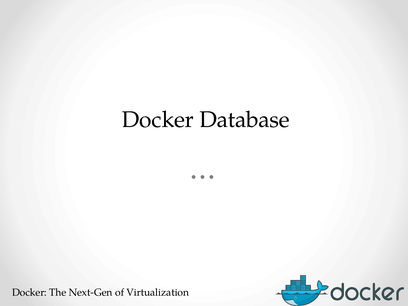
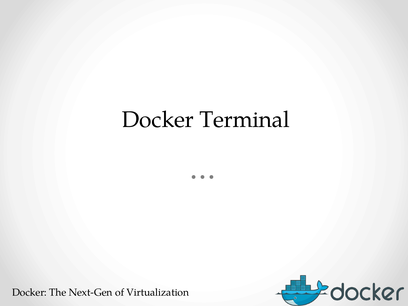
Database: Database -> Terminal
